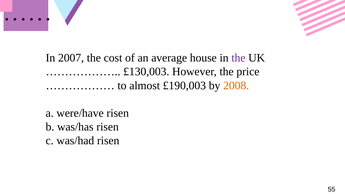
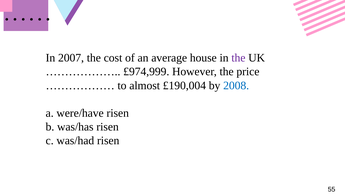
£130,003: £130,003 -> £974,999
£190,003: £190,003 -> £190,004
2008 colour: orange -> blue
